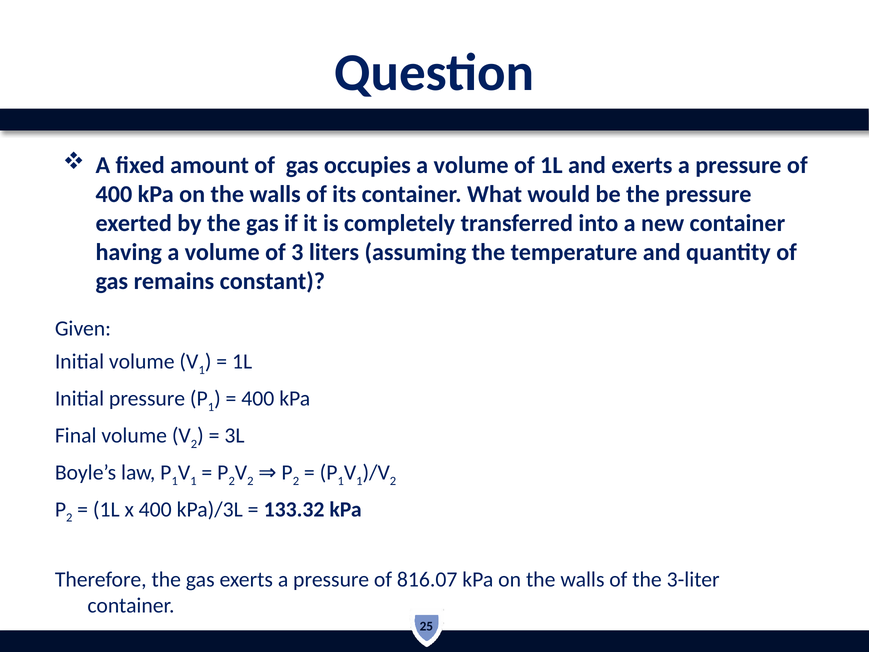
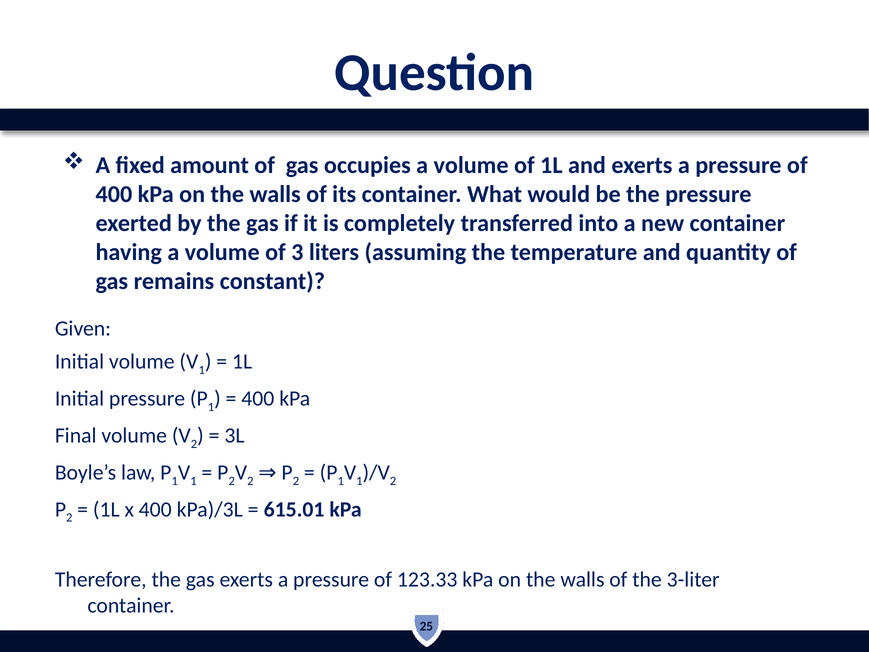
133.32: 133.32 -> 615.01
816.07: 816.07 -> 123.33
